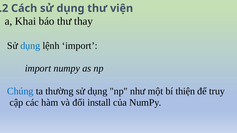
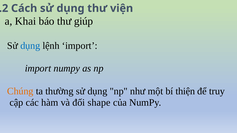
thay: thay -> giúp
Chúng colour: blue -> orange
install: install -> shape
